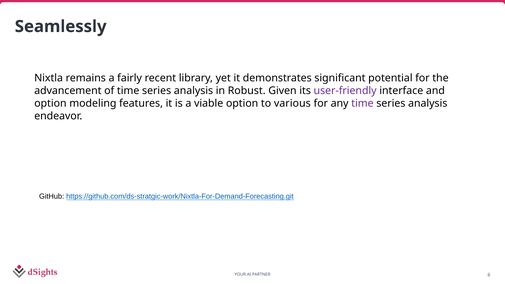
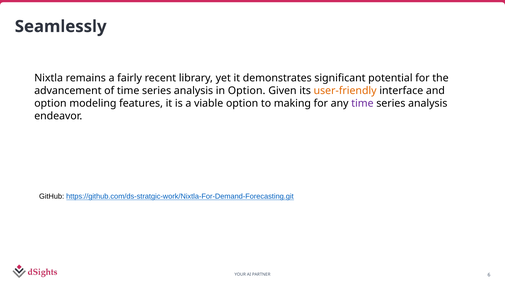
in Robust: Robust -> Option
user-friendly colour: purple -> orange
various: various -> making
